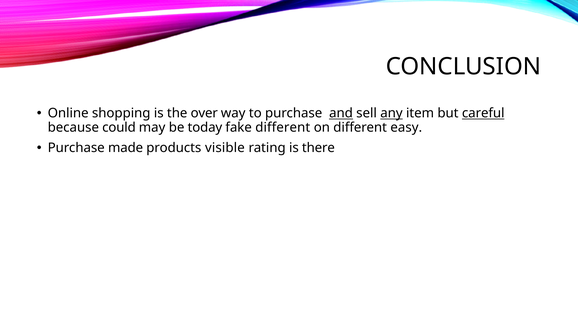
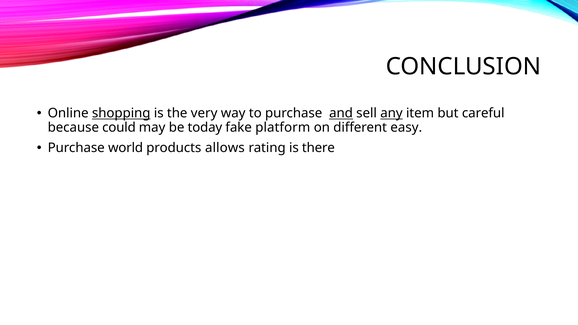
shopping underline: none -> present
over: over -> very
careful underline: present -> none
fake different: different -> platform
made: made -> world
visible: visible -> allows
